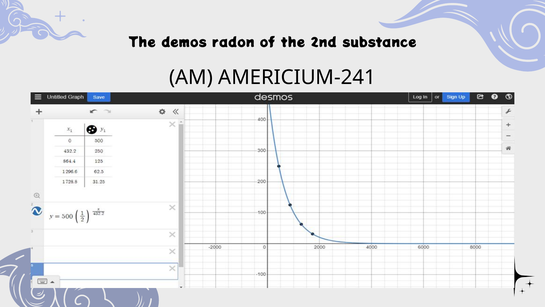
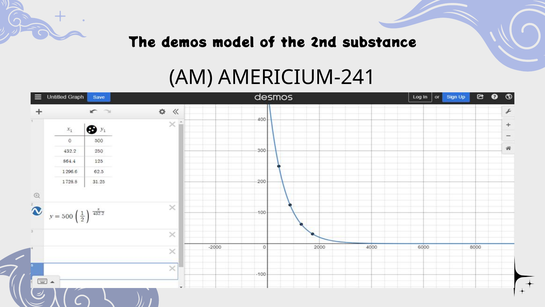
radon: radon -> model
